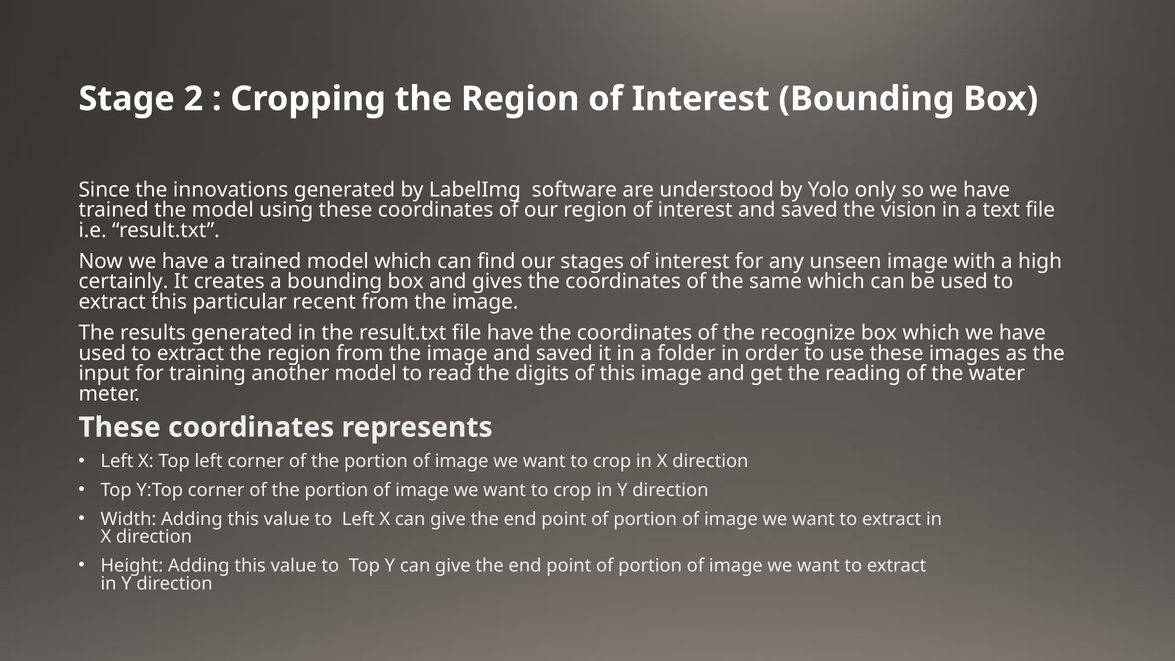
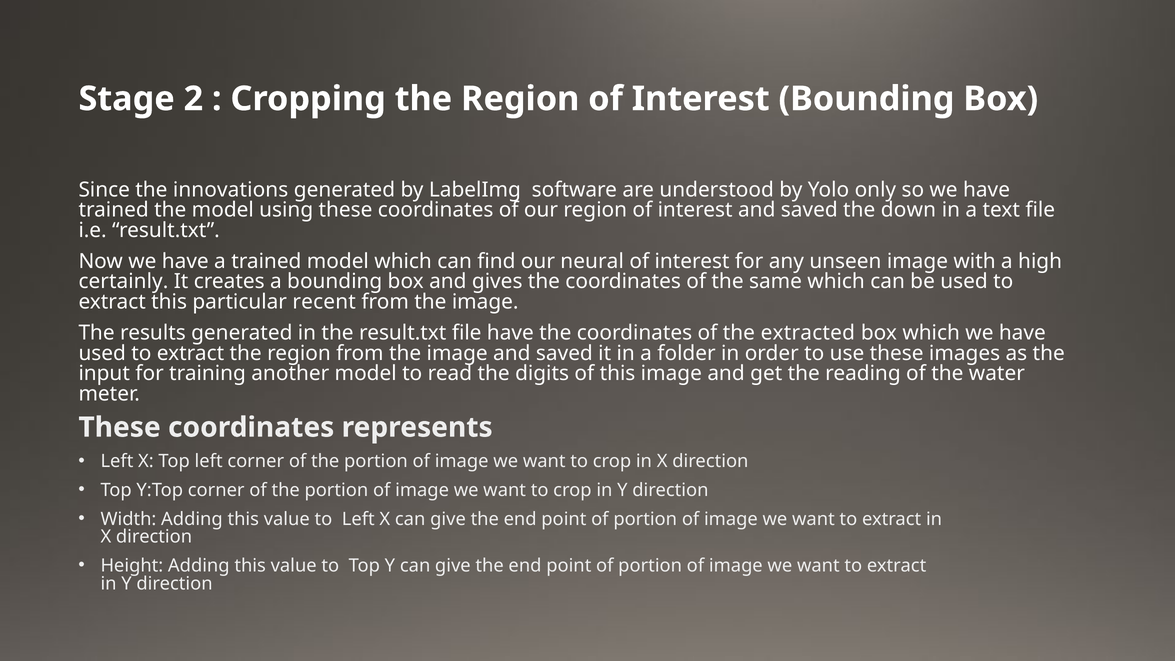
vision: vision -> down
stages: stages -> neural
recognize: recognize -> extracted
